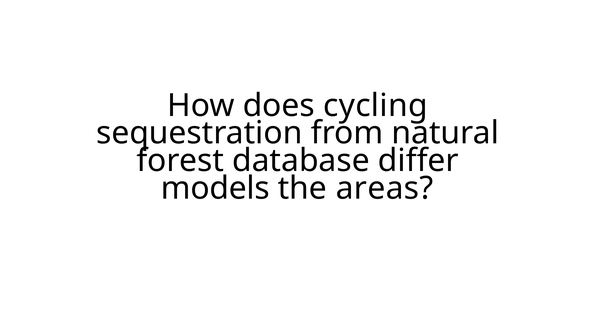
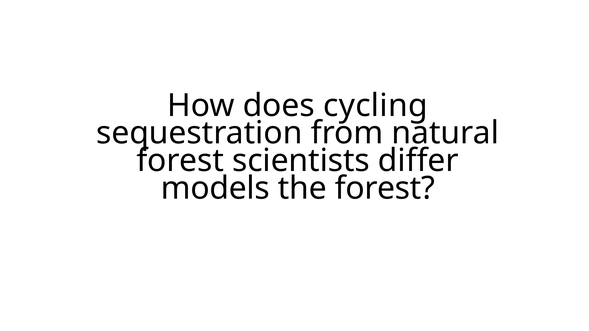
database: database -> scientists
the areas: areas -> forest
